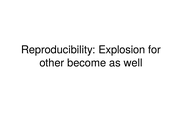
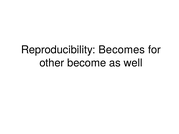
Explosion: Explosion -> Becomes
